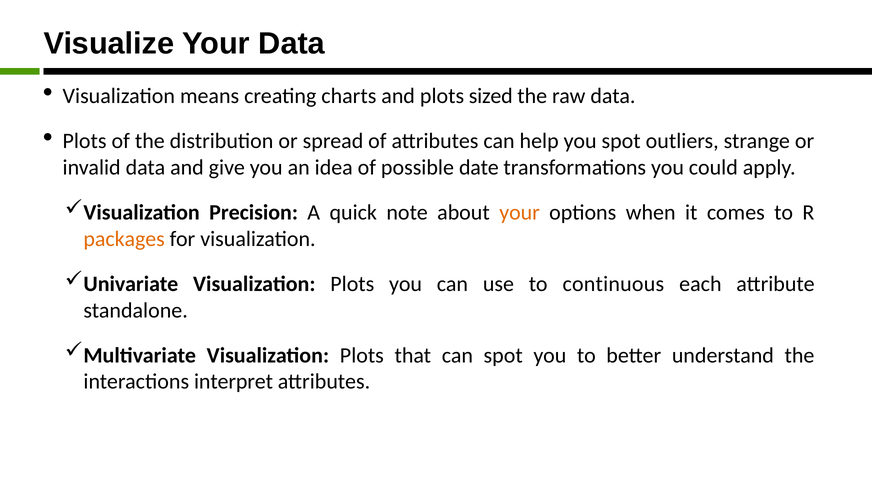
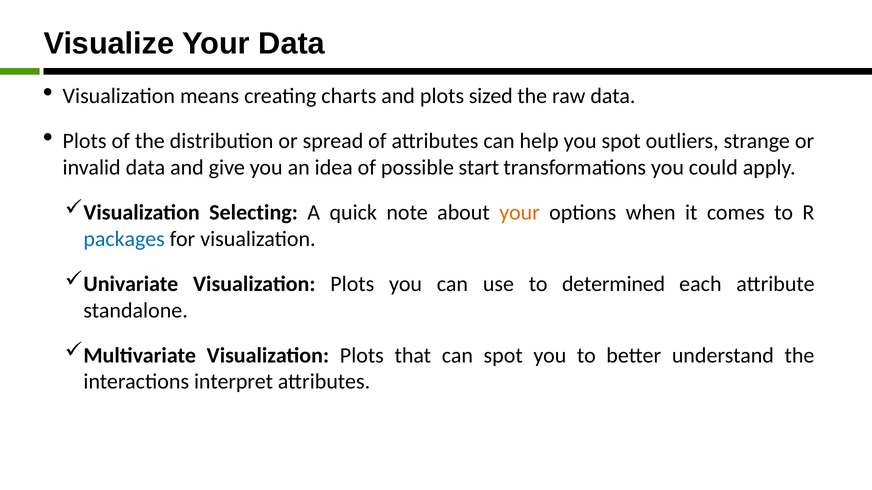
date: date -> start
Precision: Precision -> Selecting
packages colour: orange -> blue
continuous: continuous -> determined
